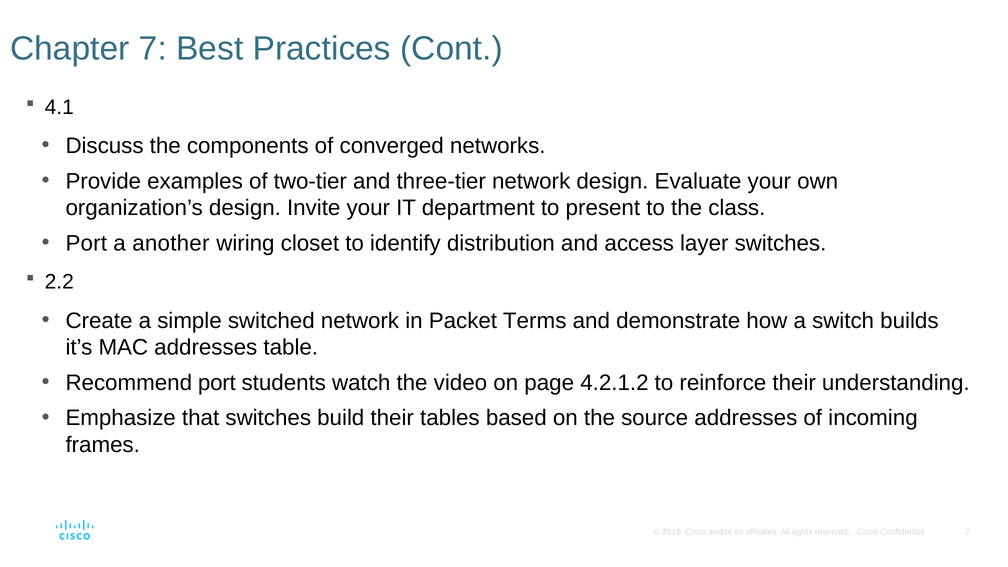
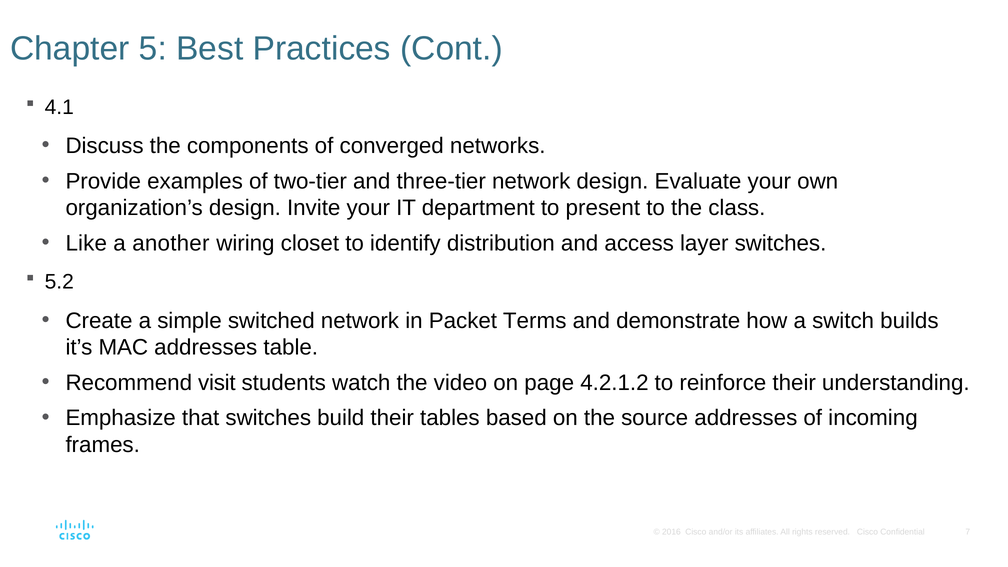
Chapter 7: 7 -> 5
Port at (86, 243): Port -> Like
2.2: 2.2 -> 5.2
Recommend port: port -> visit
